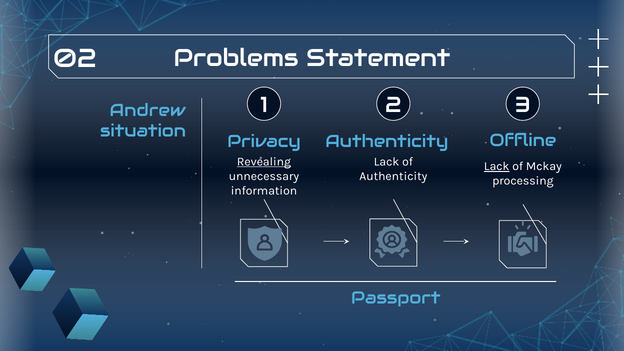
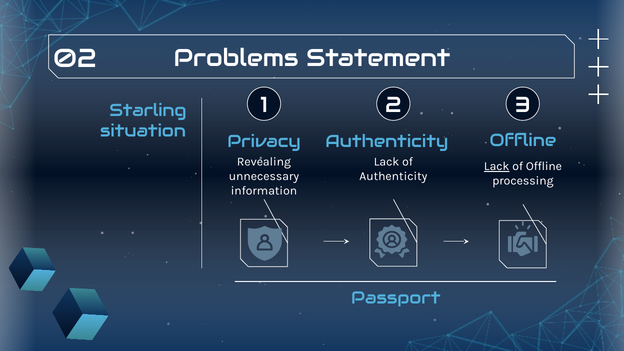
Andrew: Andrew -> Starling
Revealing underline: present -> none
of Mckay: Mckay -> Offline
